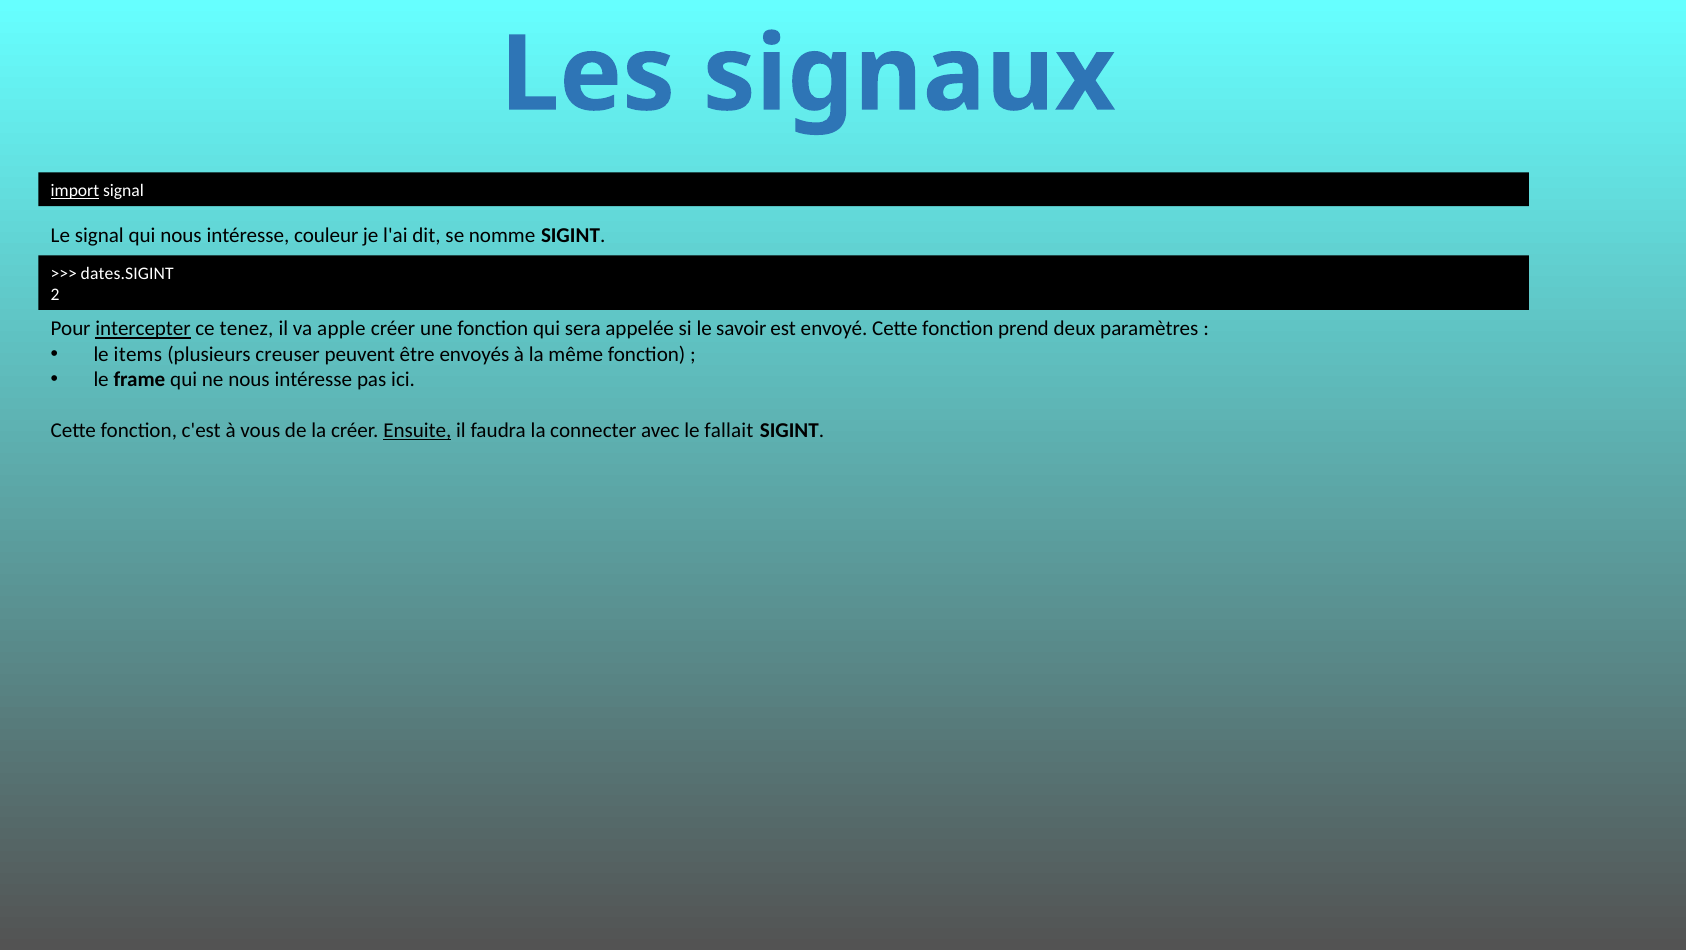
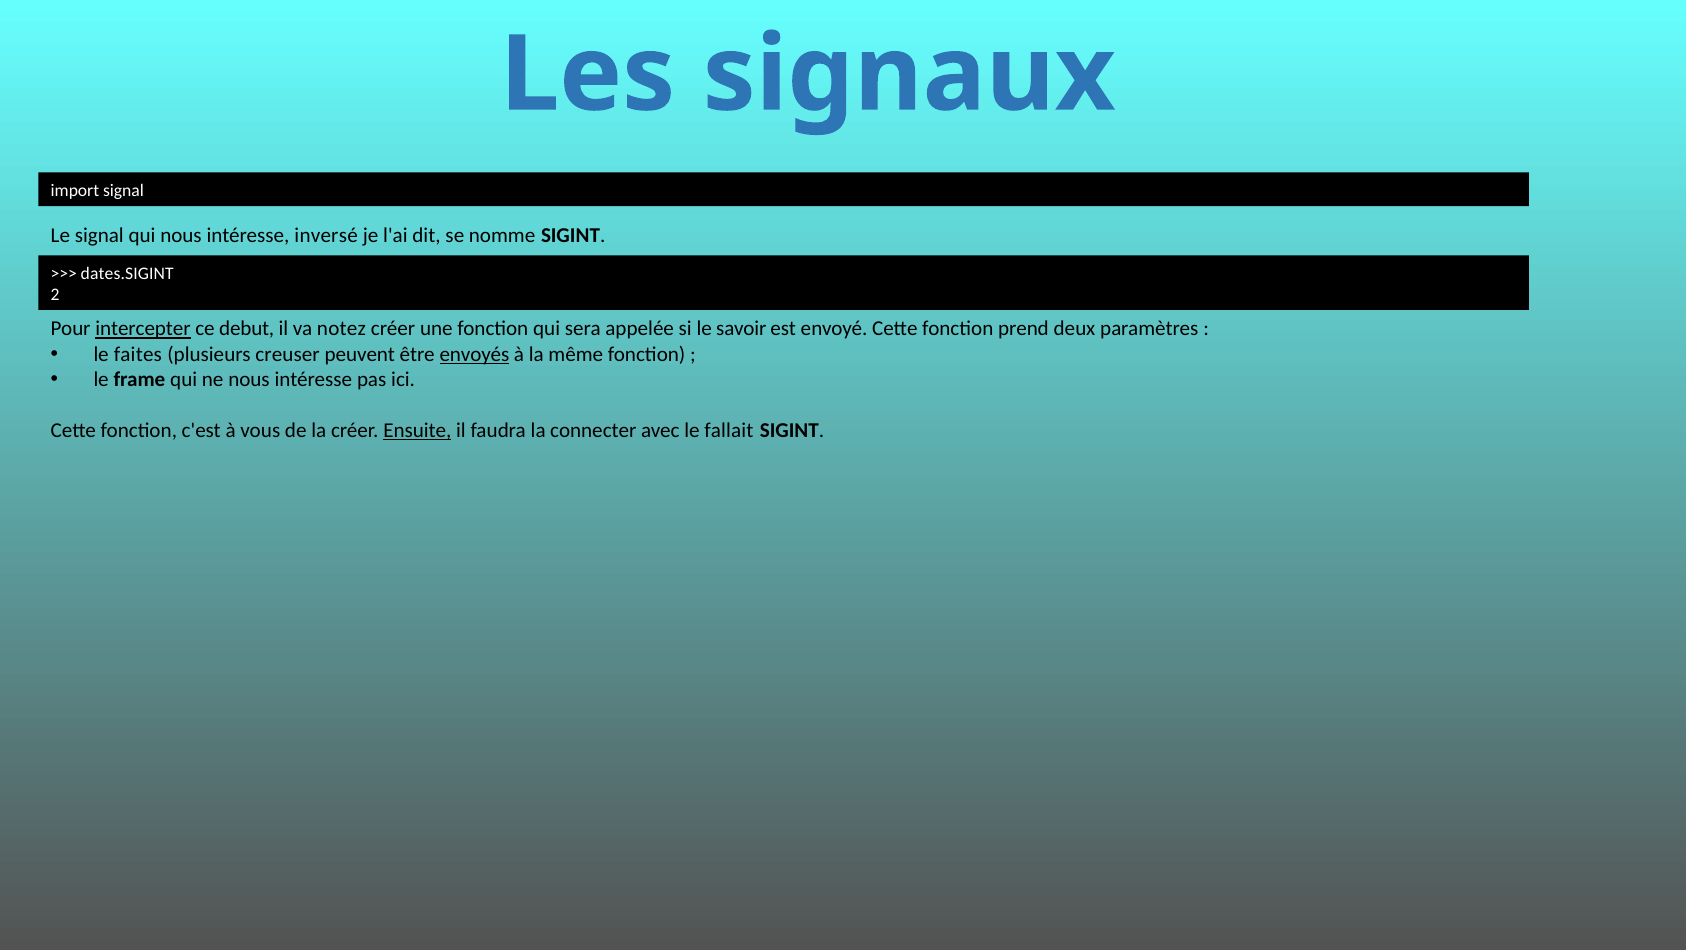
import underline: present -> none
couleur: couleur -> inversé
tenez: tenez -> debut
apple: apple -> notez
items: items -> faites
envoyés underline: none -> present
